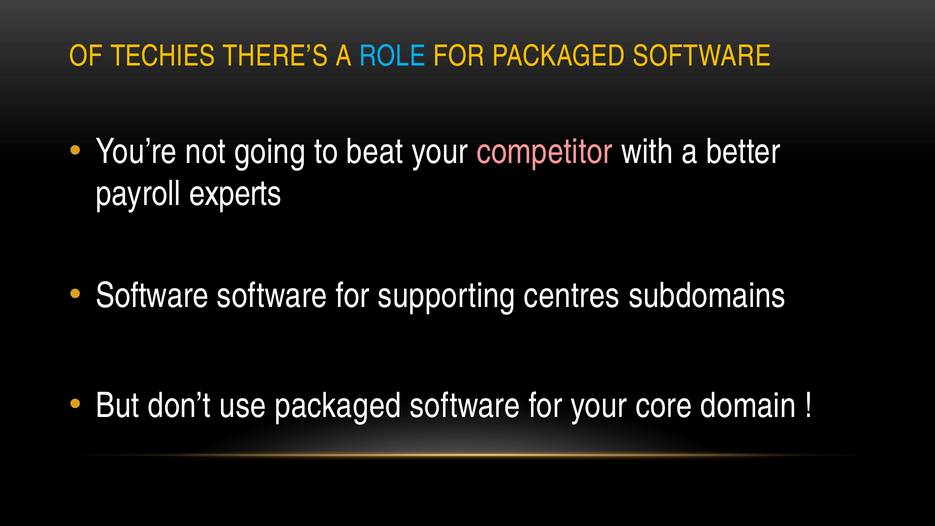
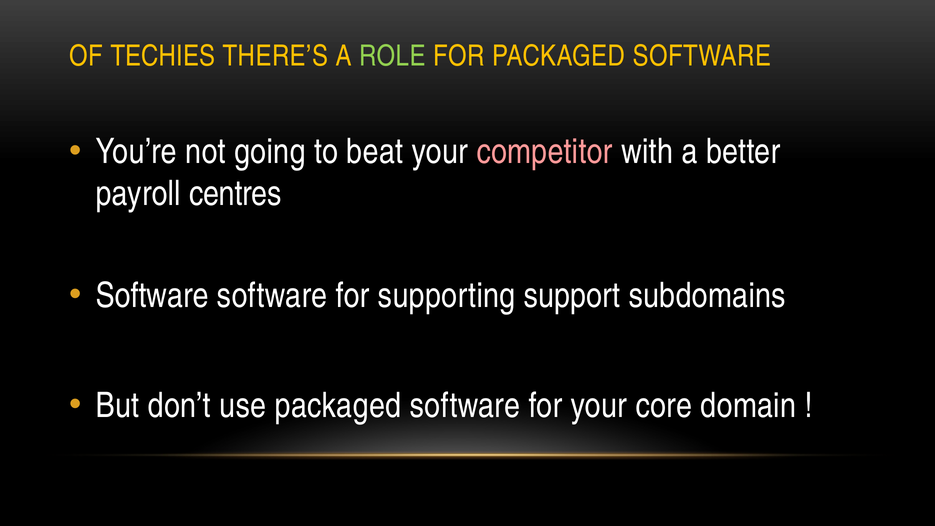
ROLE colour: light blue -> light green
experts: experts -> centres
centres: centres -> support
